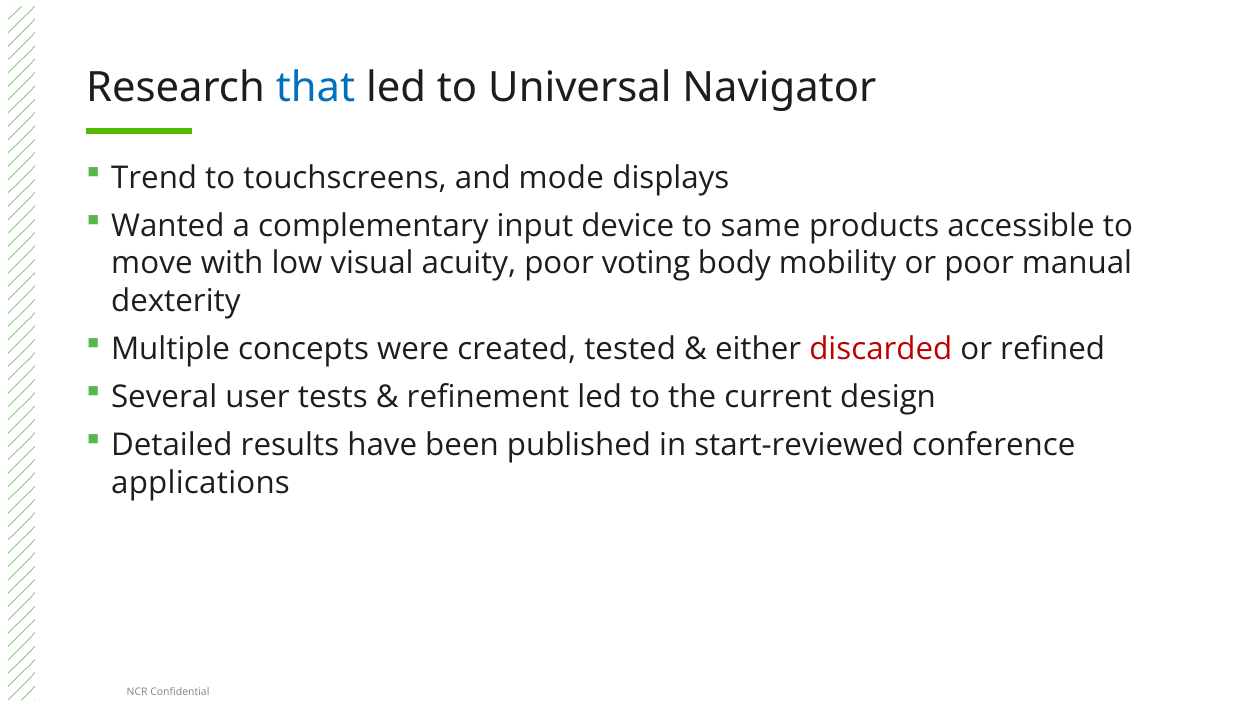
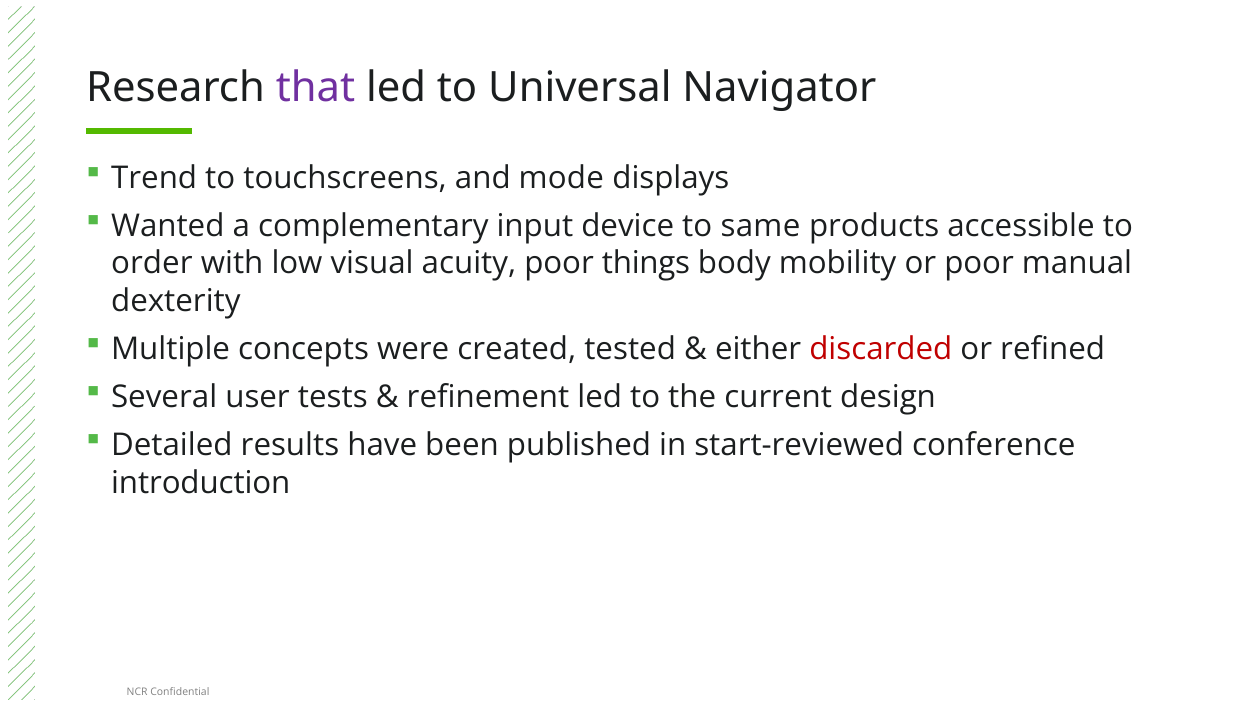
that colour: blue -> purple
move: move -> order
voting: voting -> things
applications: applications -> introduction
